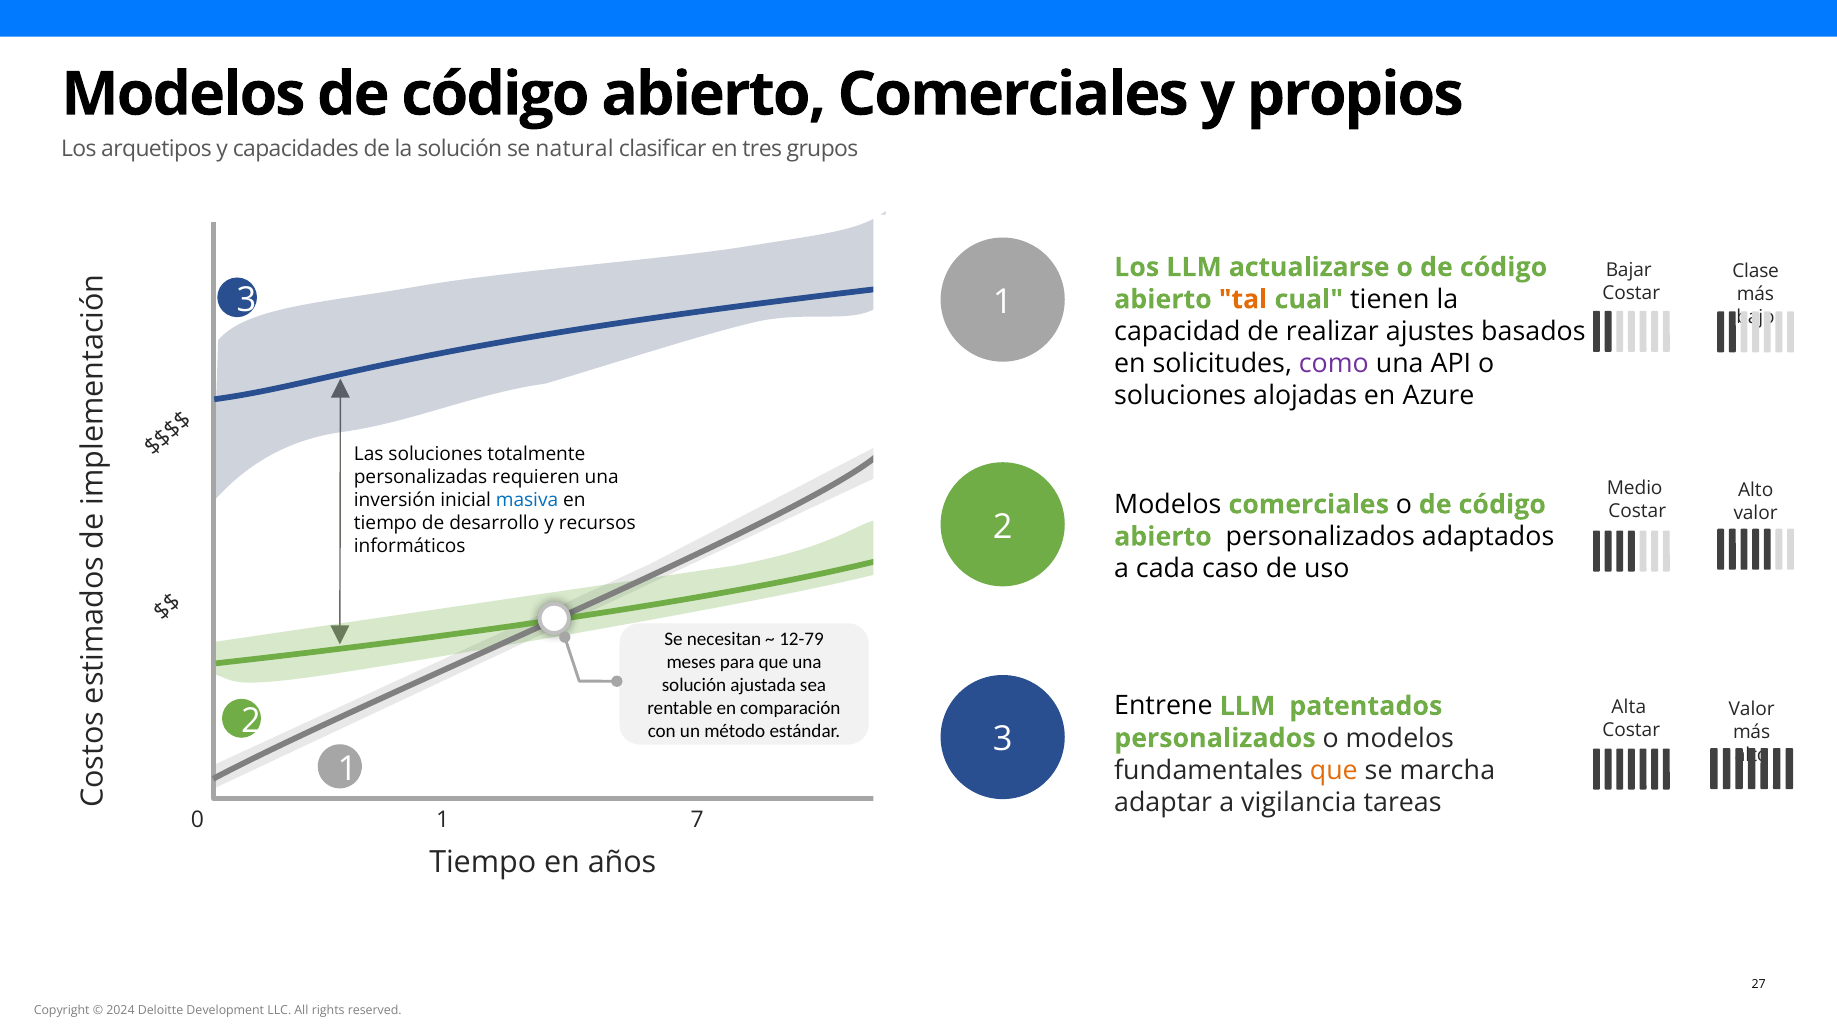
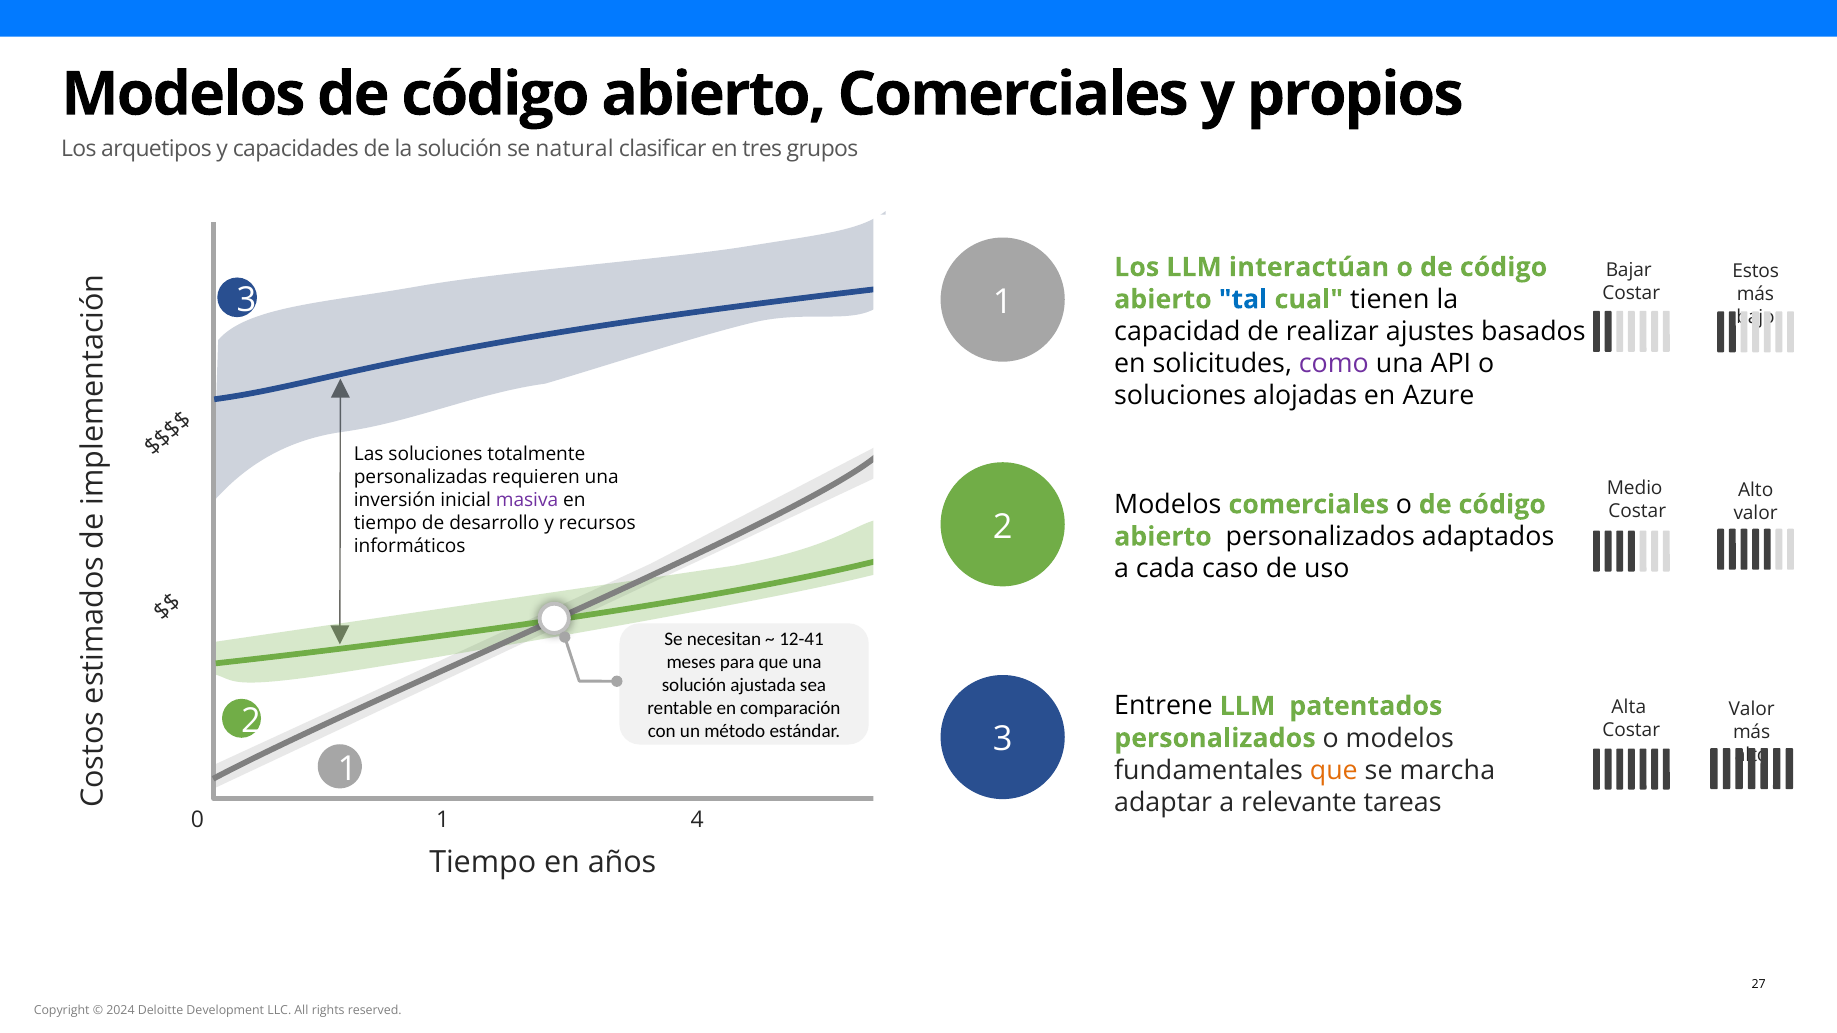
actualizarse: actualizarse -> interactúan
Clase: Clase -> Estos
tal colour: orange -> blue
masiva colour: blue -> purple
12-79: 12-79 -> 12-41
vigilancia: vigilancia -> relevante
7: 7 -> 4
